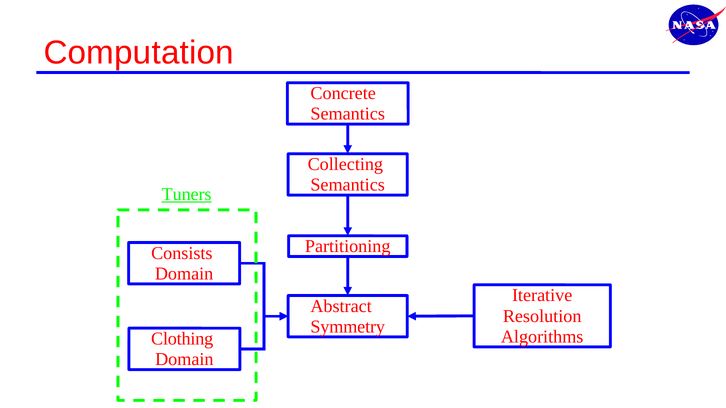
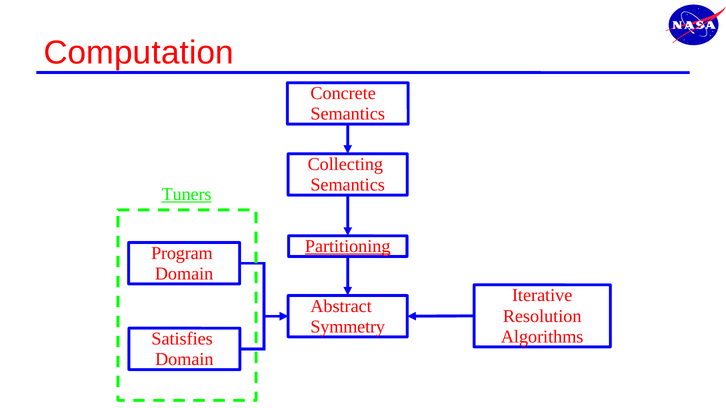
Partitioning underline: none -> present
Consists: Consists -> Program
Clothing: Clothing -> Satisfies
